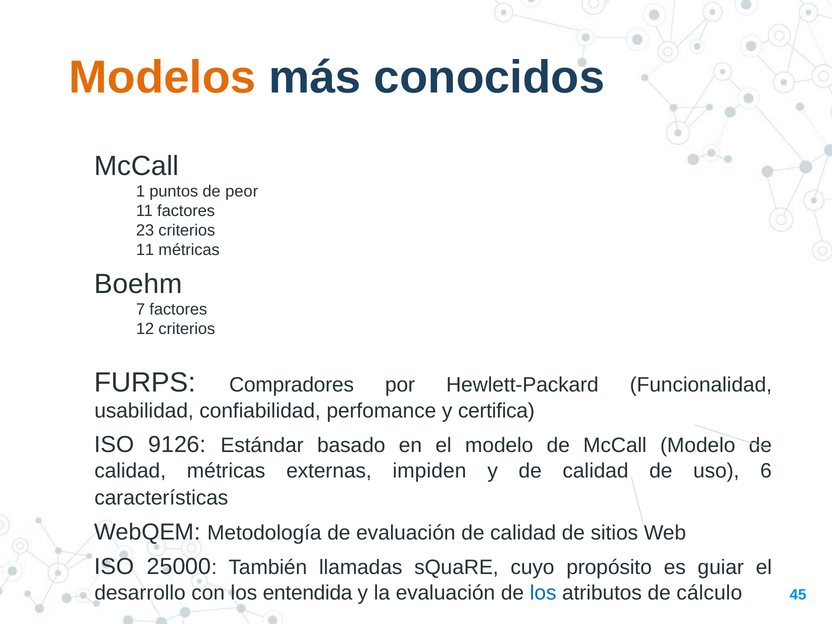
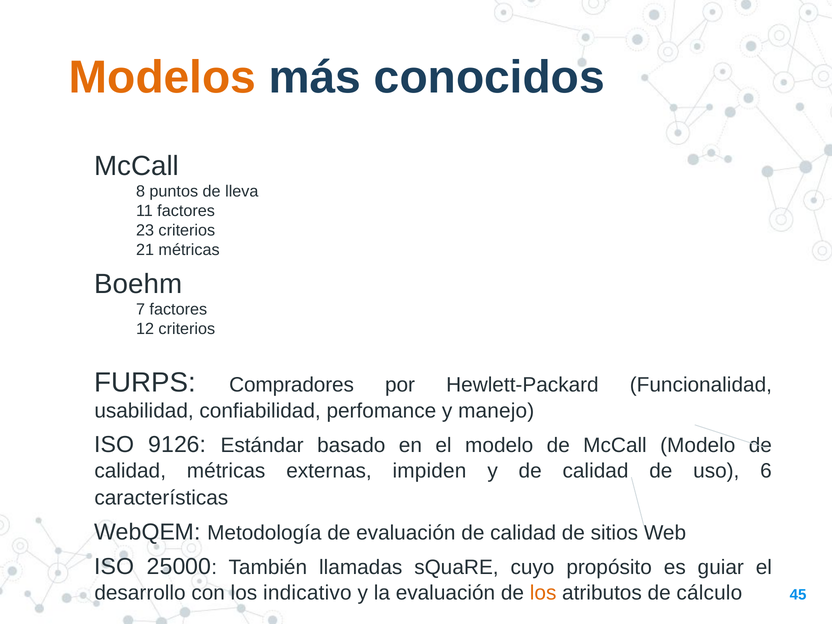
1: 1 -> 8
peor: peor -> lleva
11 at (145, 250): 11 -> 21
certifica: certifica -> manejo
entendida: entendida -> indicativo
los at (543, 593) colour: blue -> orange
